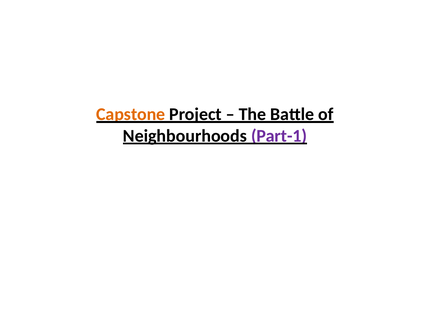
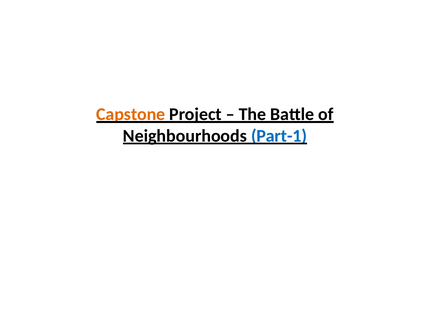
Part-1 colour: purple -> blue
